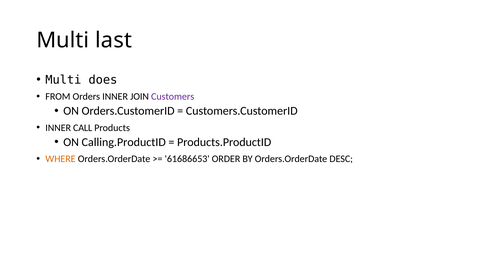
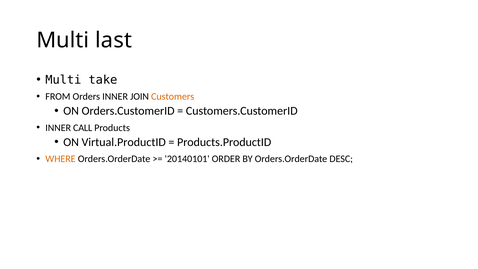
does: does -> take
Customers colour: purple -> orange
Calling.ProductID: Calling.ProductID -> Virtual.ProductID
61686653: 61686653 -> 20140101
